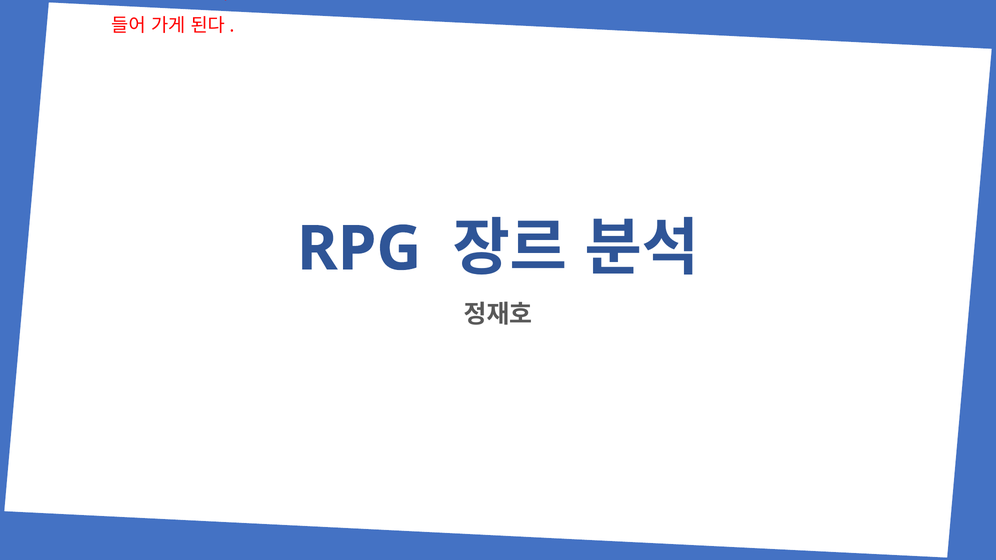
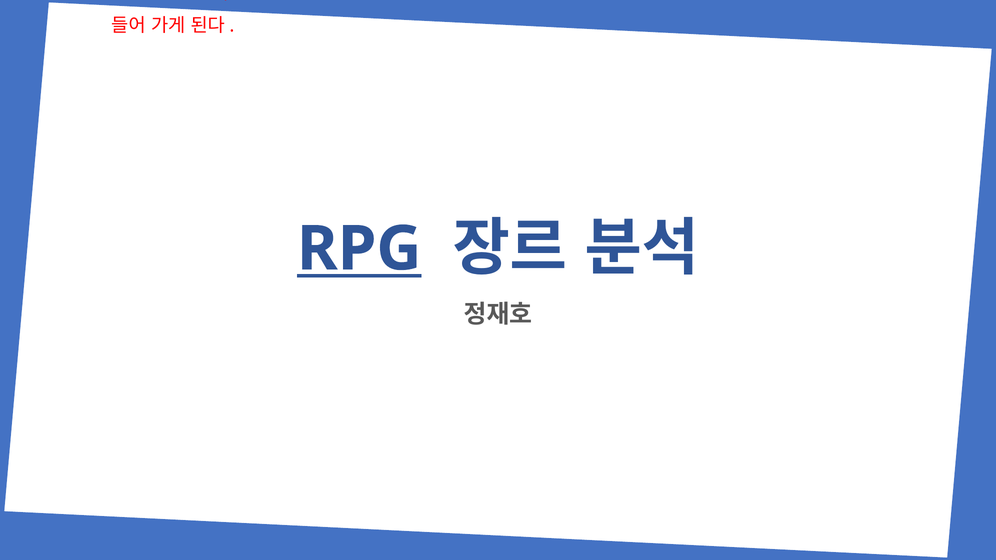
RPG underline: none -> present
